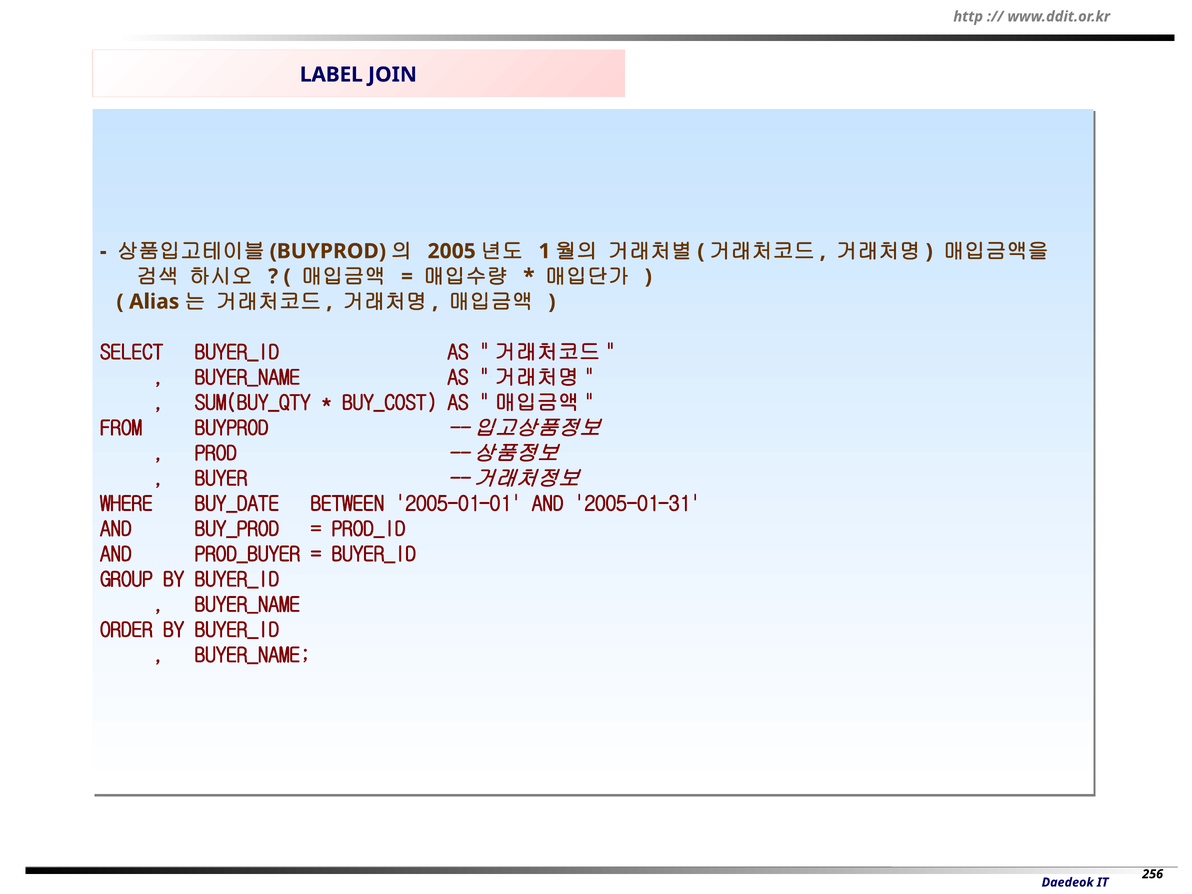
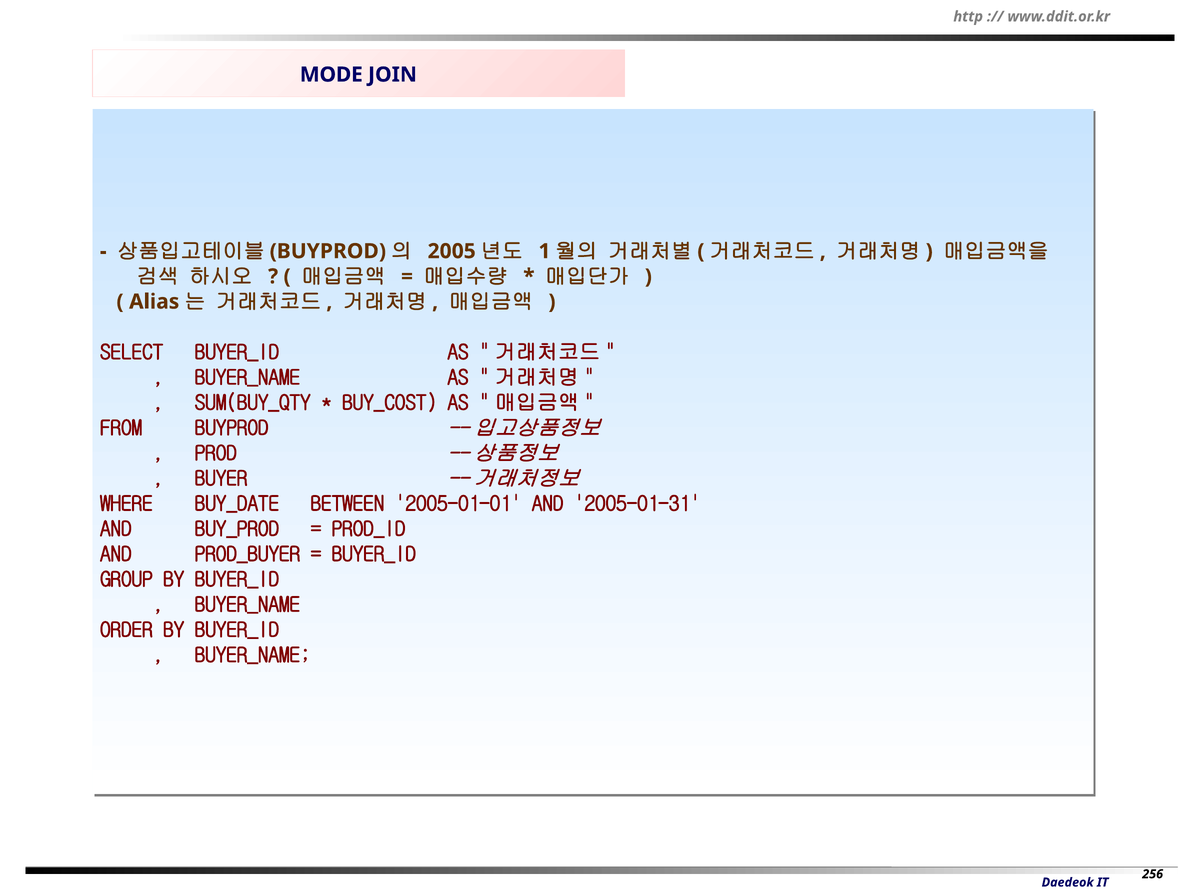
LABEL: LABEL -> MODE
